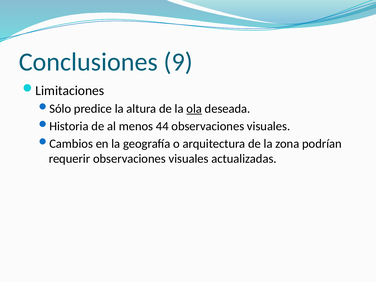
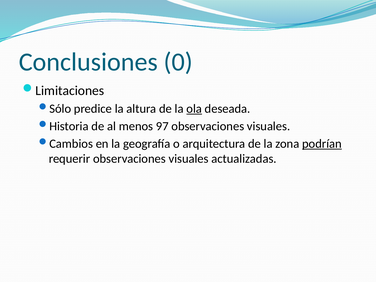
9: 9 -> 0
44: 44 -> 97
podrían underline: none -> present
